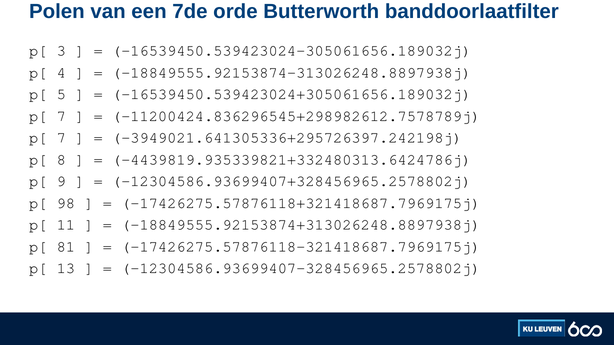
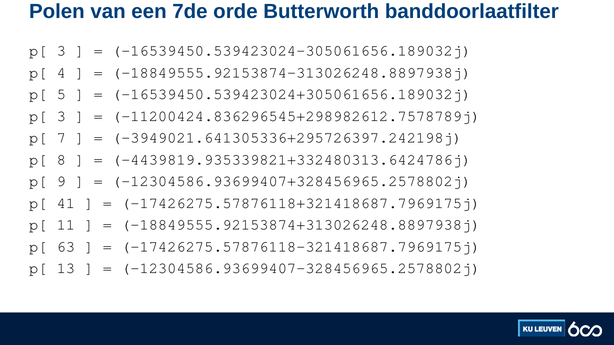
7 at (61, 116): 7 -> 3
98: 98 -> 41
81: 81 -> 63
